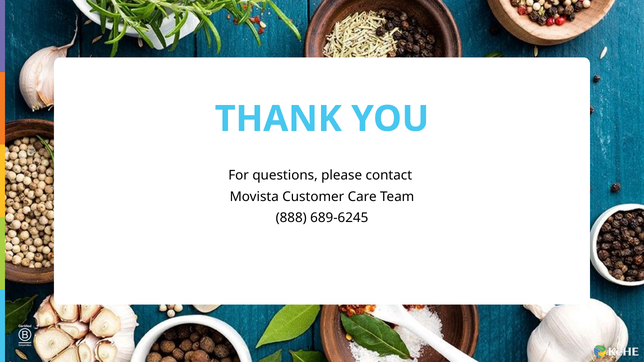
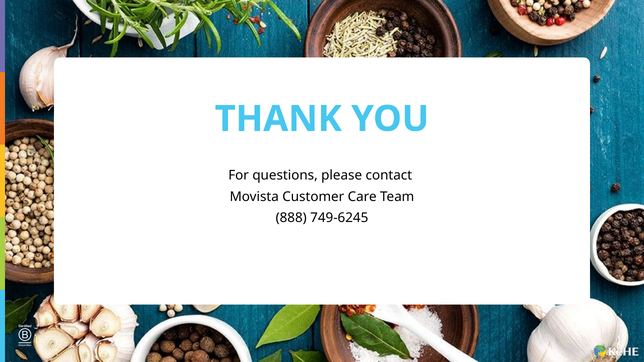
689-6245: 689-6245 -> 749-6245
